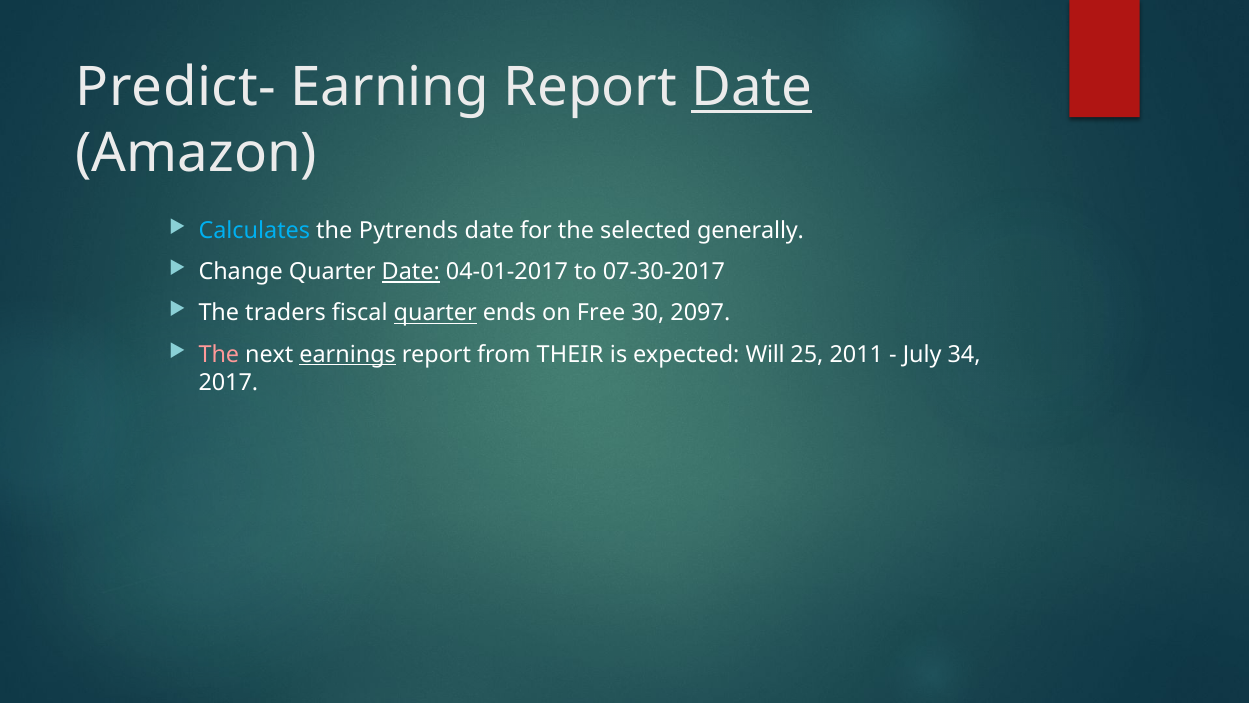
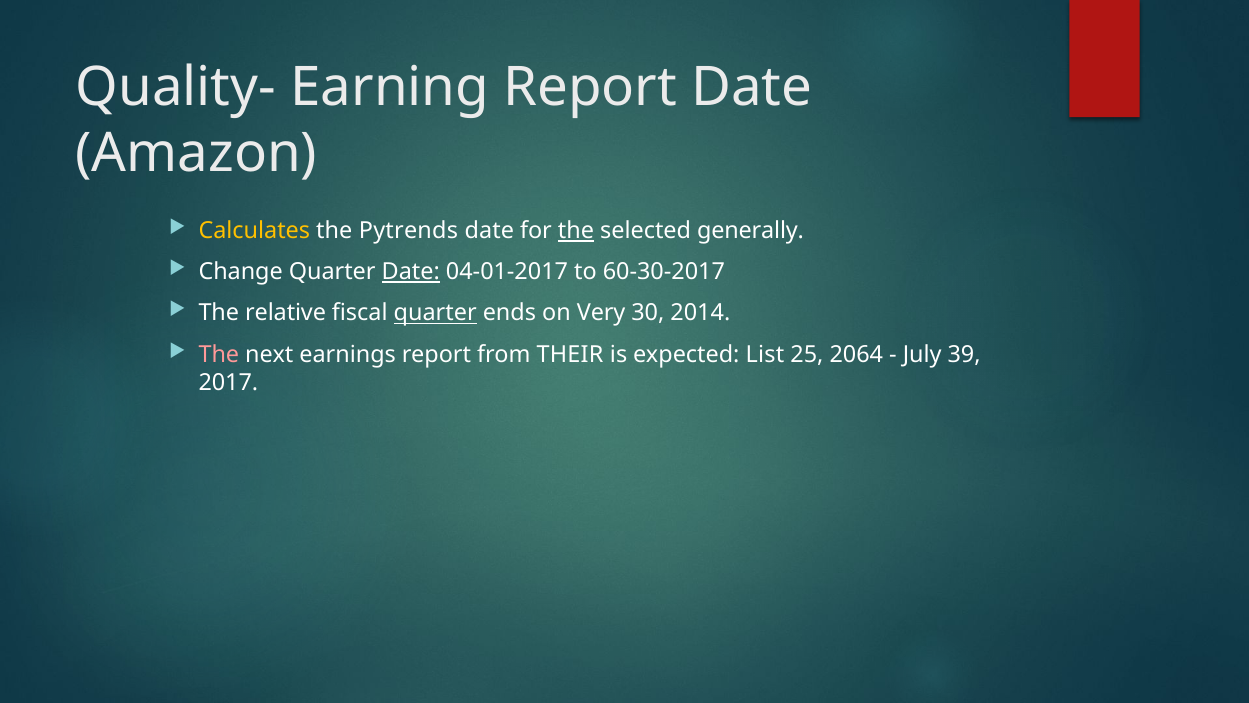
Predict-: Predict- -> Quality-
Date at (752, 88) underline: present -> none
Calculates colour: light blue -> yellow
the at (576, 231) underline: none -> present
07-30-2017: 07-30-2017 -> 60-30-2017
traders: traders -> relative
Free: Free -> Very
2097: 2097 -> 2014
earnings underline: present -> none
Will: Will -> List
2011: 2011 -> 2064
34: 34 -> 39
